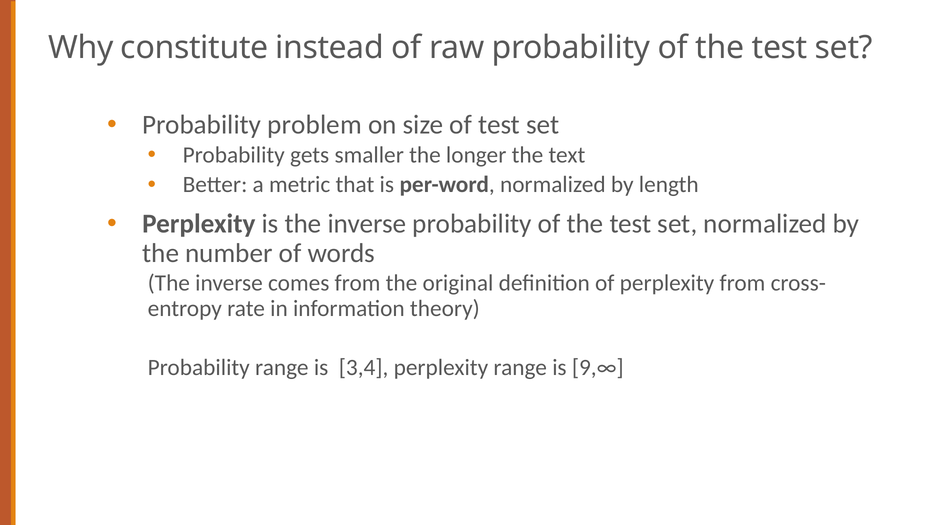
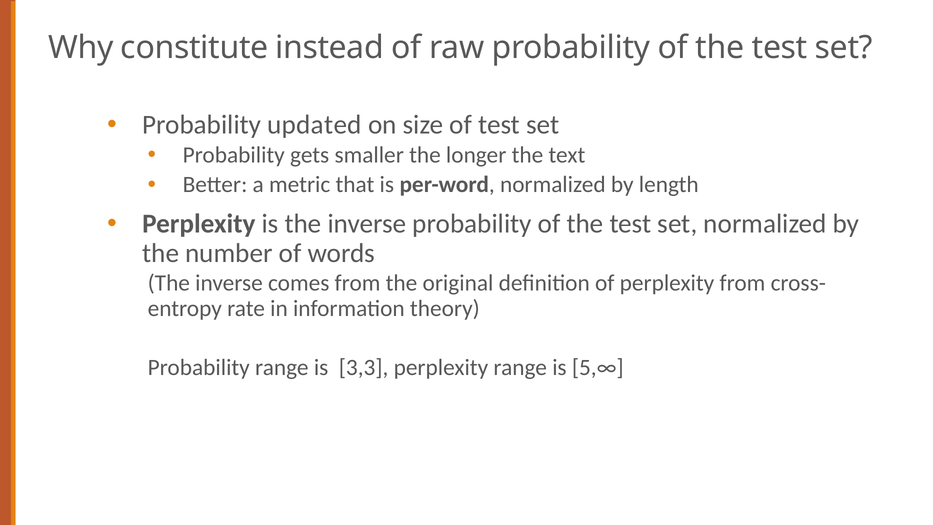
problem: problem -> updated
3,4: 3,4 -> 3,3
9,∞: 9,∞ -> 5,∞
